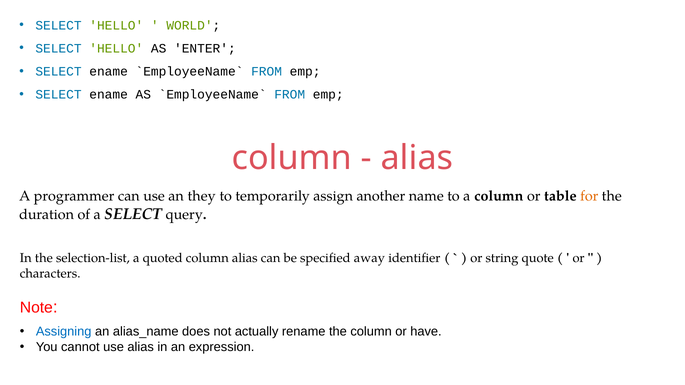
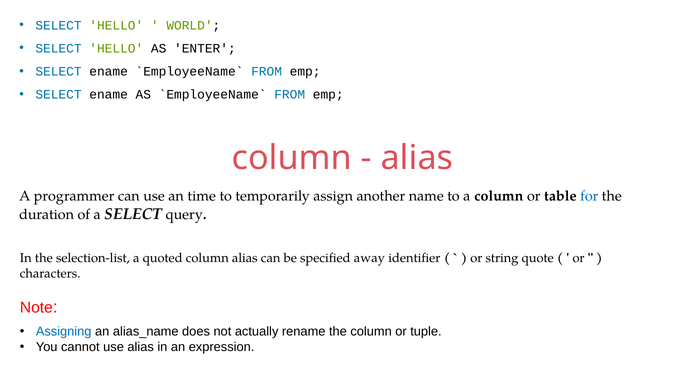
they: they -> time
for colour: orange -> blue
have: have -> tuple
